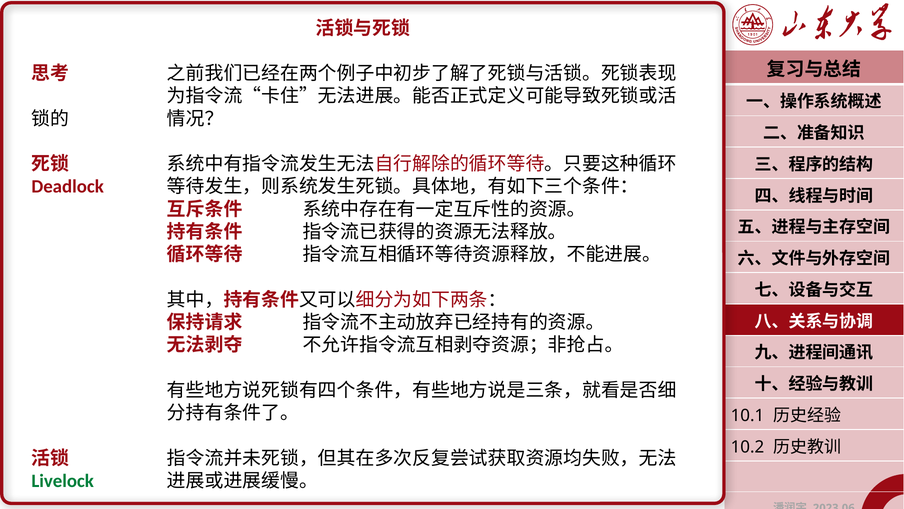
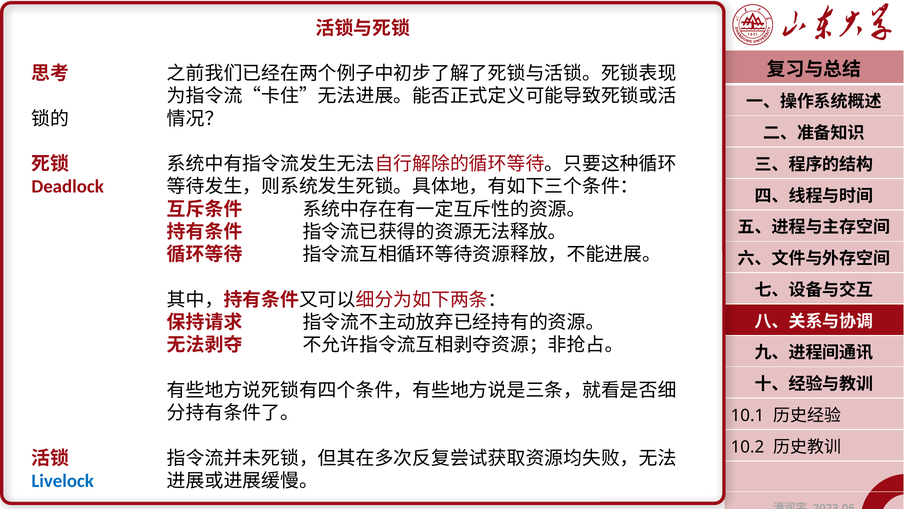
Livelock colour: green -> blue
